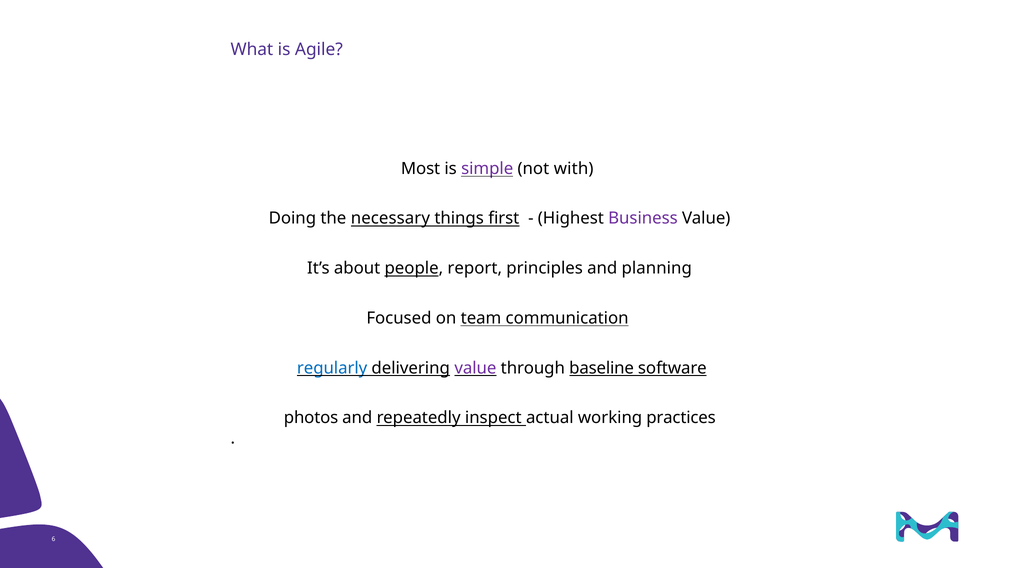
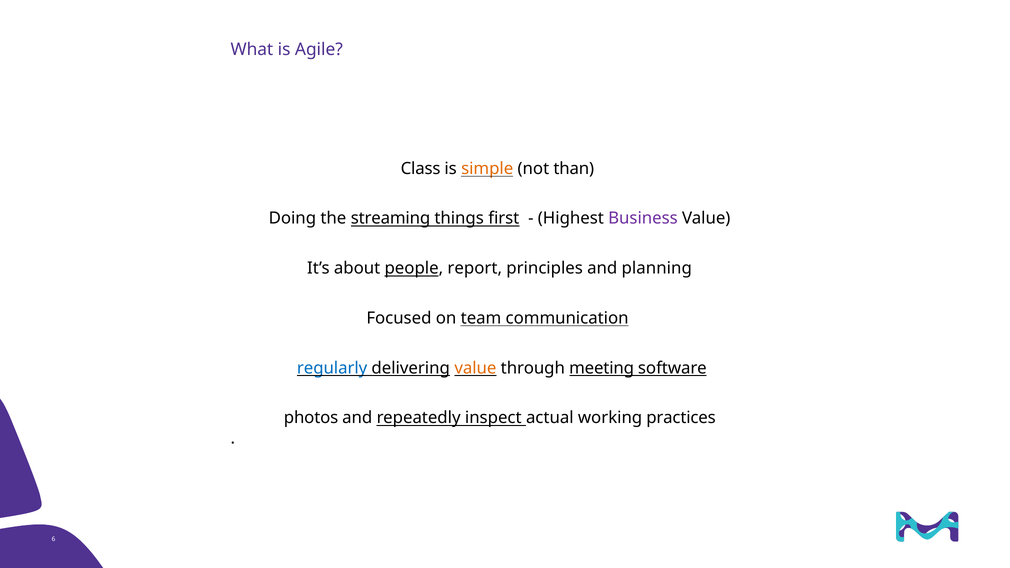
Most: Most -> Class
simple colour: purple -> orange
with: with -> than
necessary: necessary -> streaming
value at (475, 368) colour: purple -> orange
baseline: baseline -> meeting
